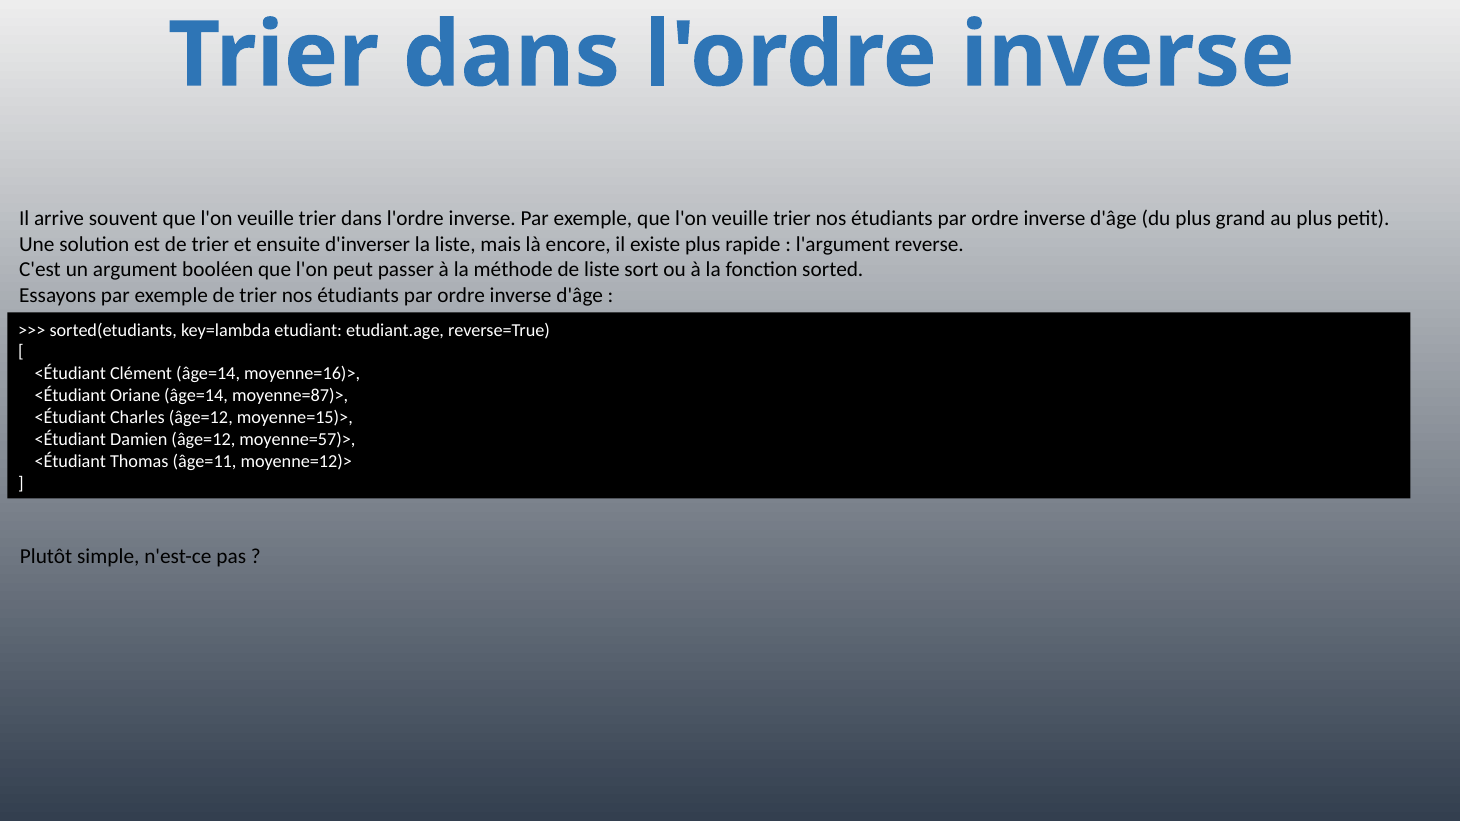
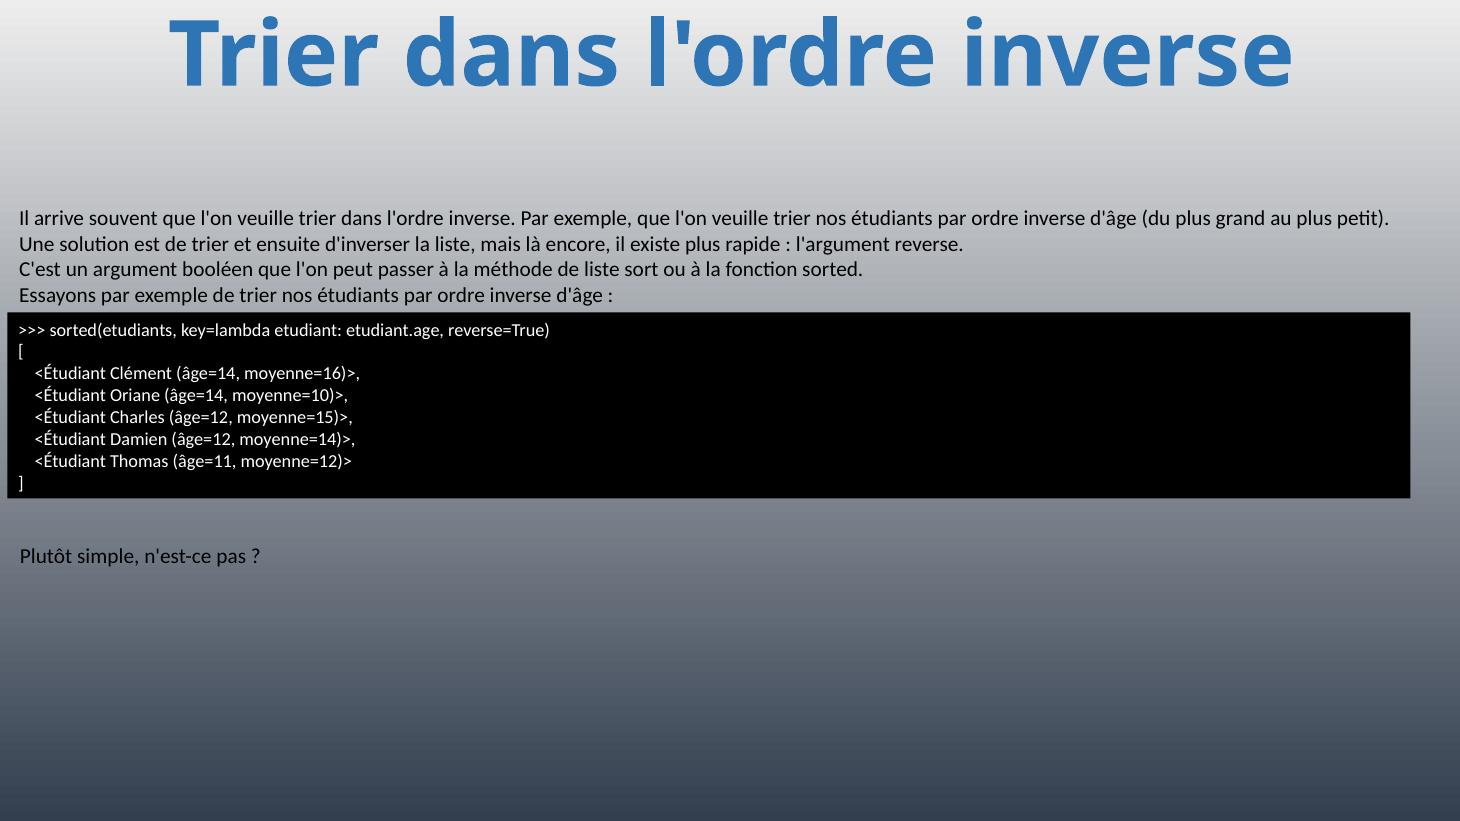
moyenne=87)>: moyenne=87)> -> moyenne=10)>
moyenne=57)>: moyenne=57)> -> moyenne=14)>
